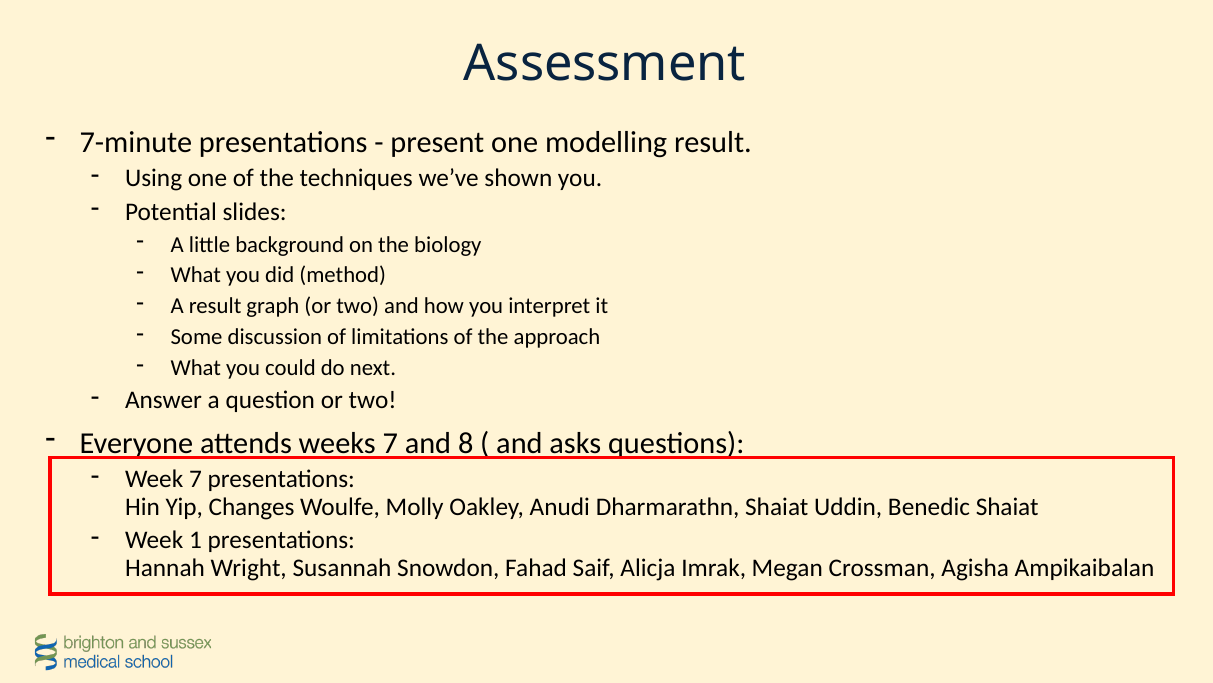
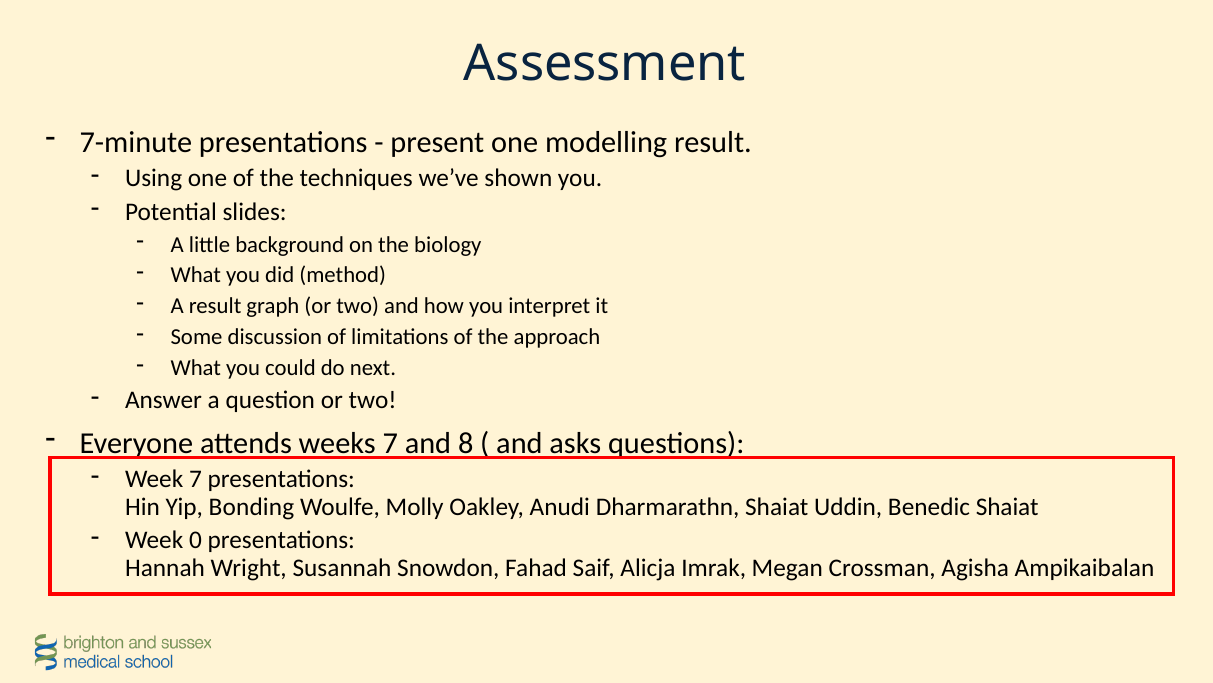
Changes: Changes -> Bonding
1: 1 -> 0
